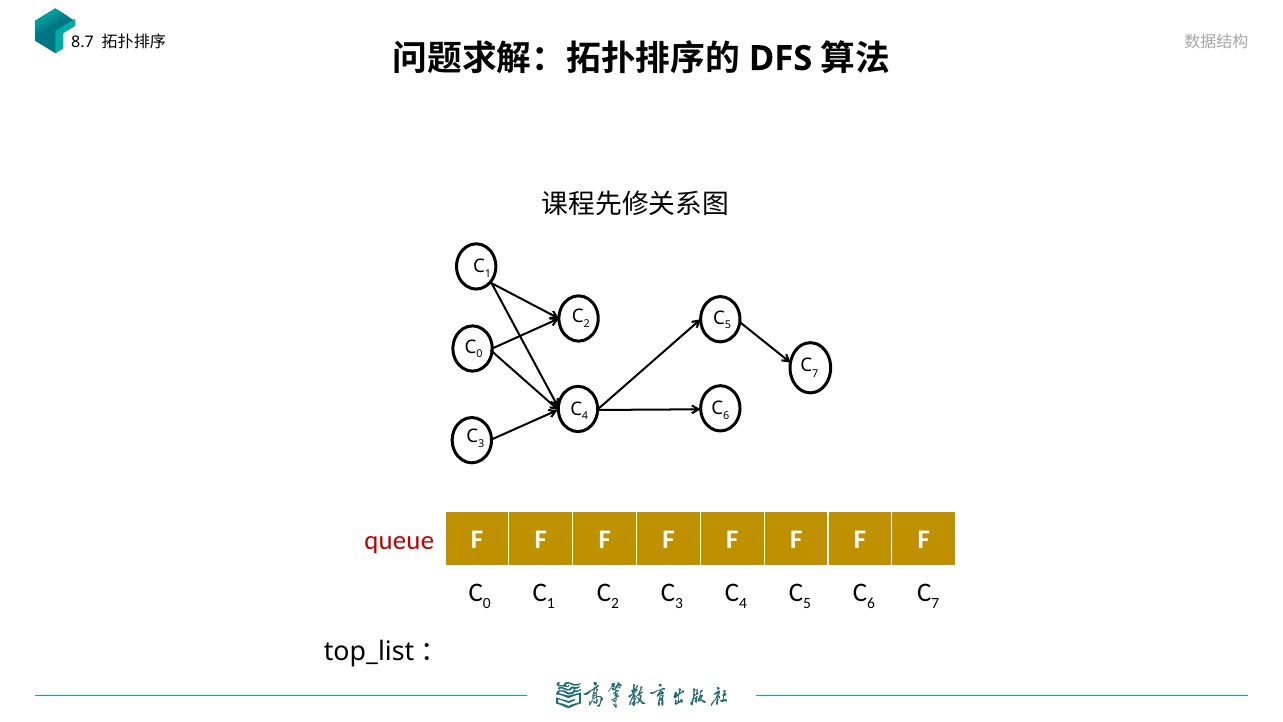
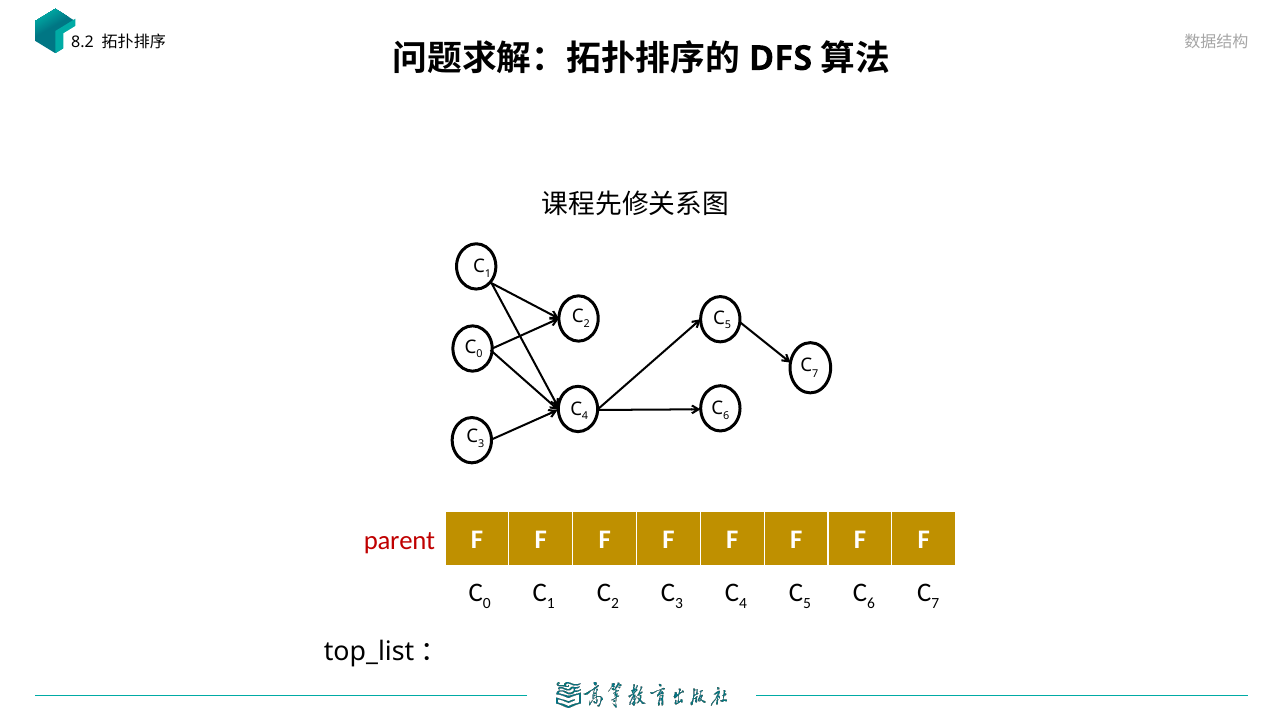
8.7: 8.7 -> 8.2
queue: queue -> parent
